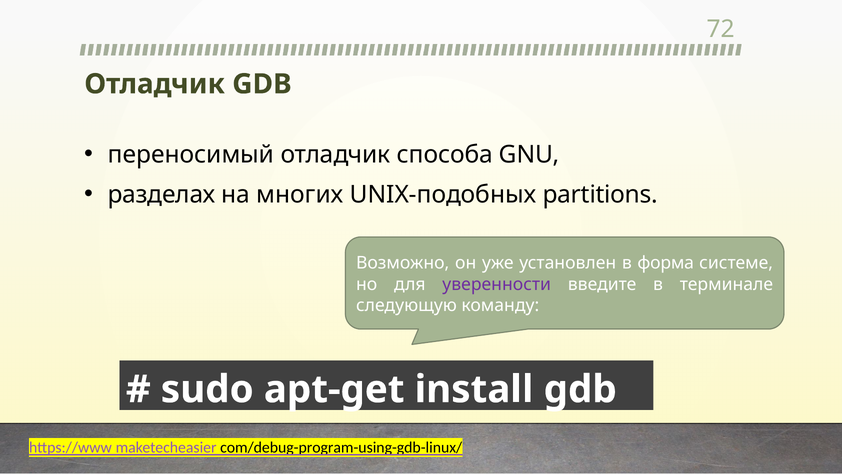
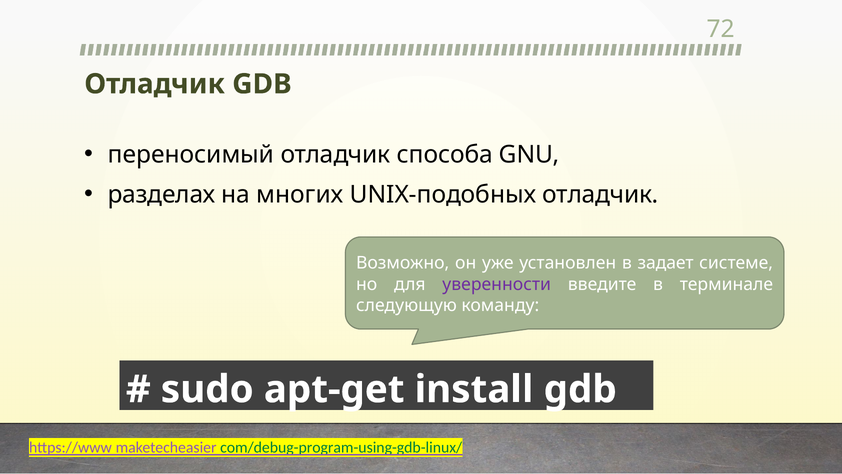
UNIX-подобных partitions: partitions -> отладчик
форма: форма -> задает
com/debug-program-using-gdb-linux/ colour: black -> green
